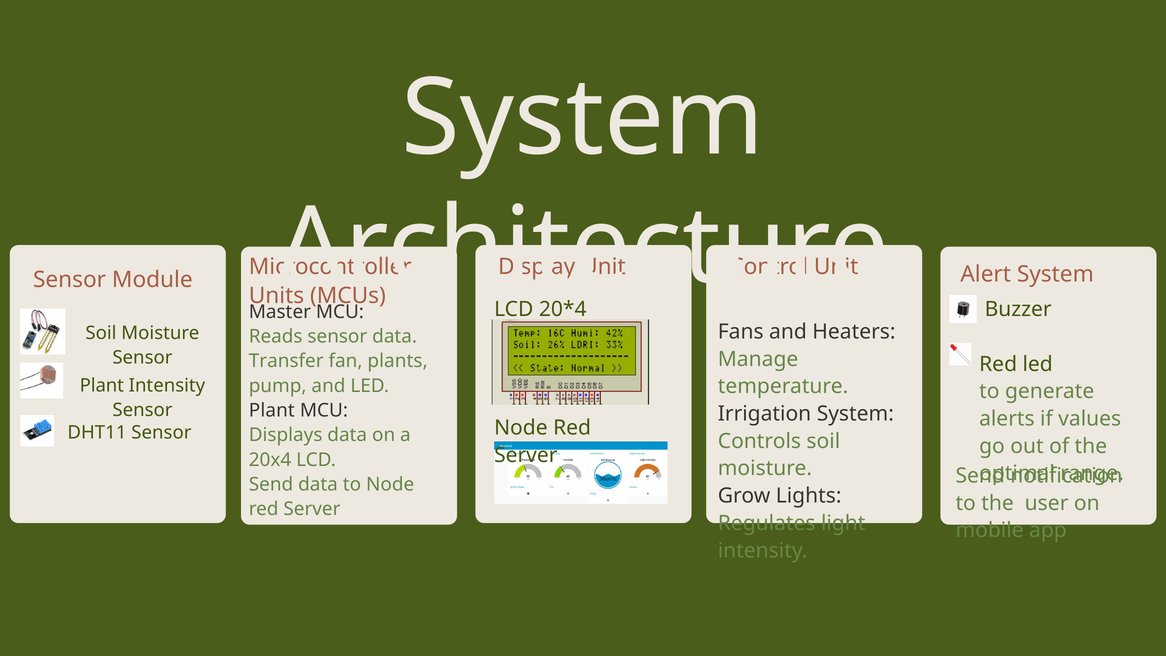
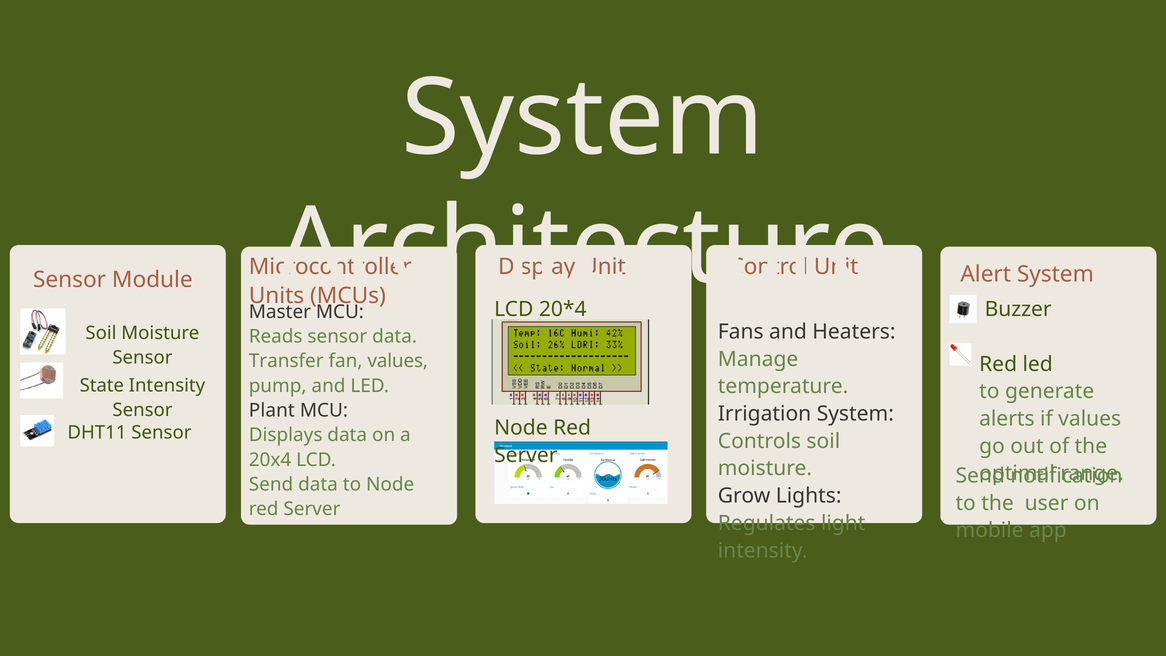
fan plants: plants -> values
Plant at (102, 386): Plant -> State
